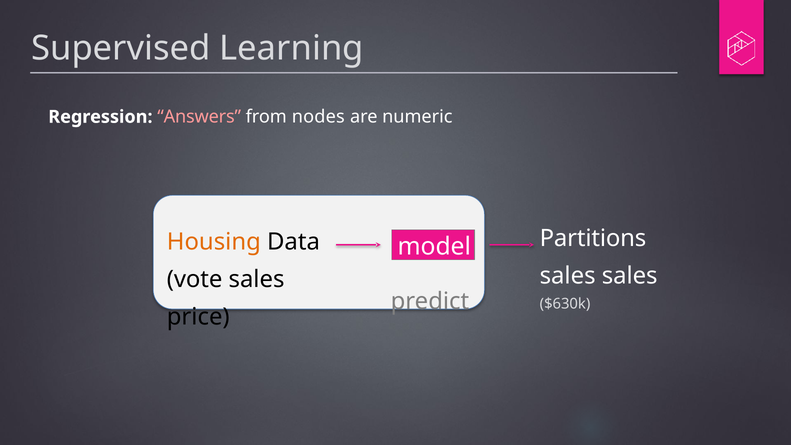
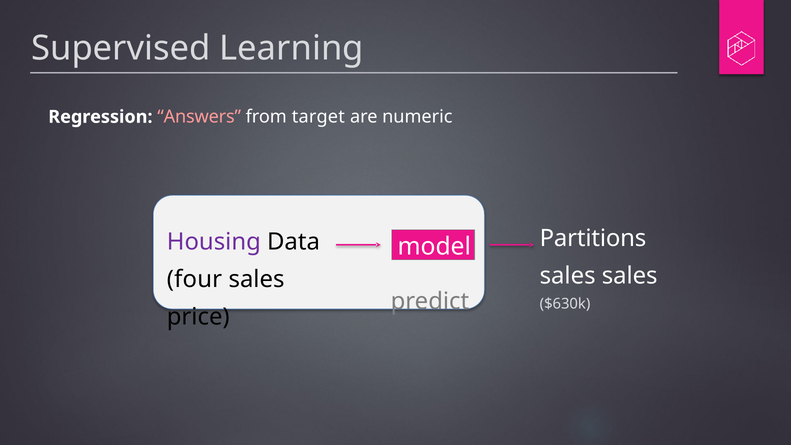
nodes: nodes -> target
Housing colour: orange -> purple
vote: vote -> four
